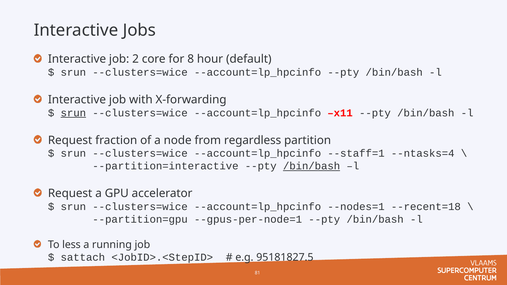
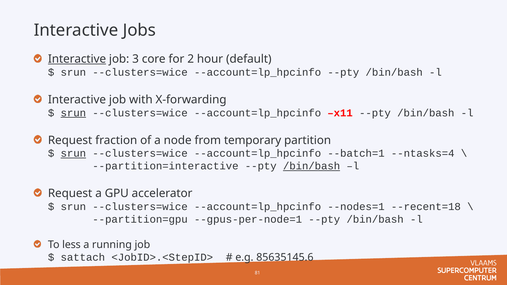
Interactive at (77, 59) underline: none -> present
2: 2 -> 3
8: 8 -> 2
regardless: regardless -> temporary
srun at (73, 154) underline: none -> present
--staff=1: --staff=1 -> --batch=1
95181827.5: 95181827.5 -> 85635145.6
